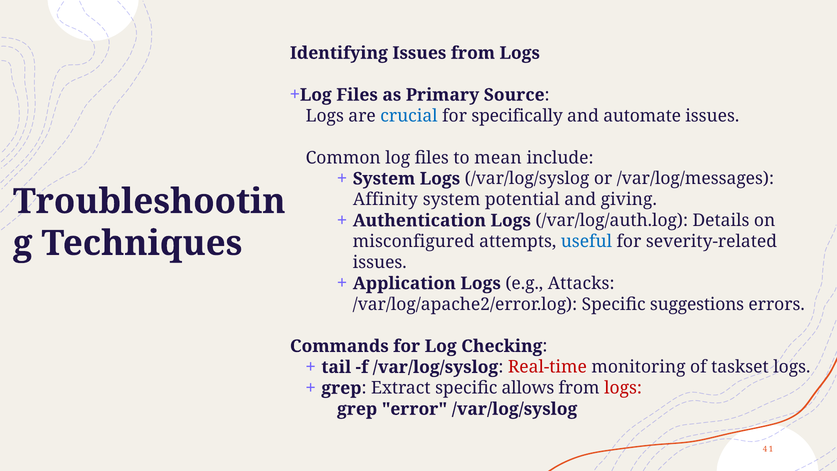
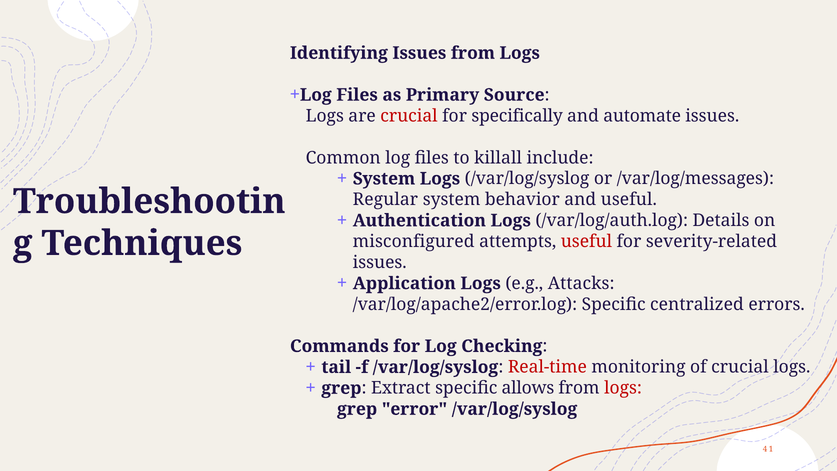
crucial at (409, 116) colour: blue -> red
mean: mean -> killall
Affinity: Affinity -> Regular
potential: potential -> behavior
and giving: giving -> useful
useful at (586, 241) colour: blue -> red
suggestions: suggestions -> centralized
of taskset: taskset -> crucial
